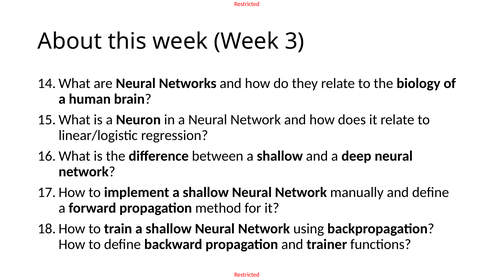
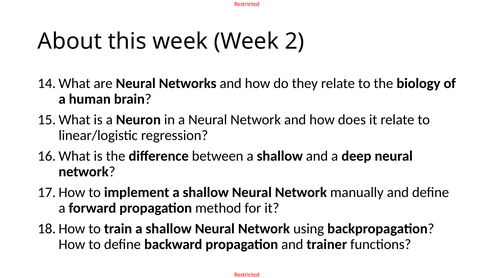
3: 3 -> 2
